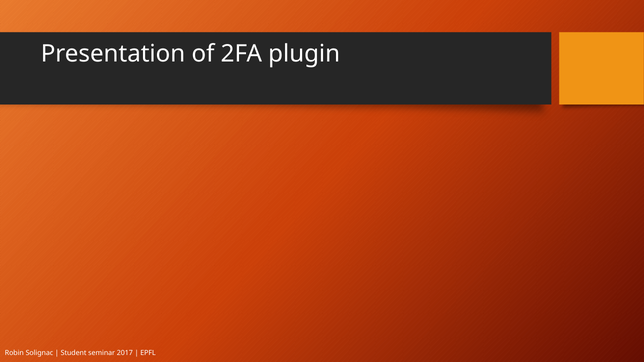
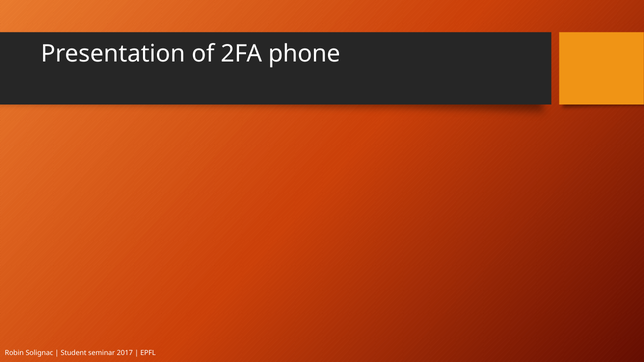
plugin: plugin -> phone
